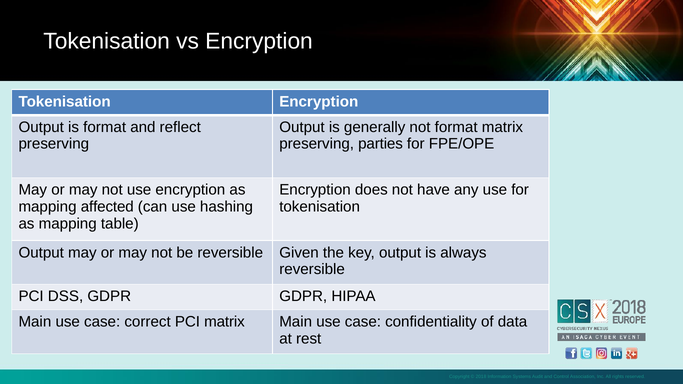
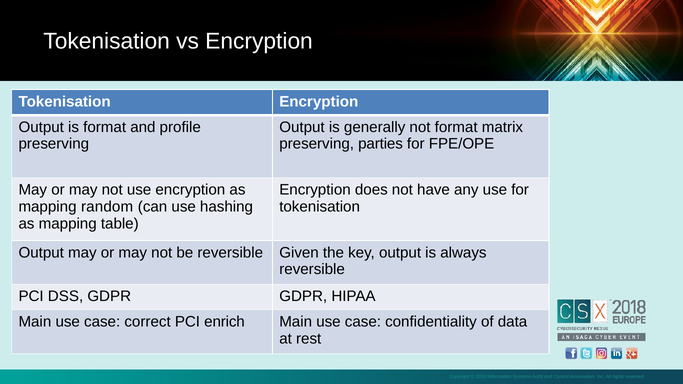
reflect: reflect -> profile
affected: affected -> random
PCI matrix: matrix -> enrich
